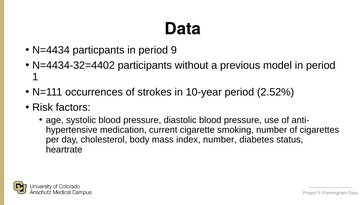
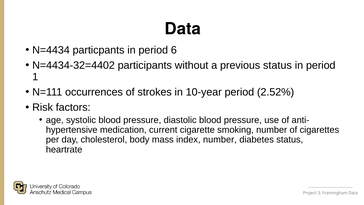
9: 9 -> 6
previous model: model -> status
